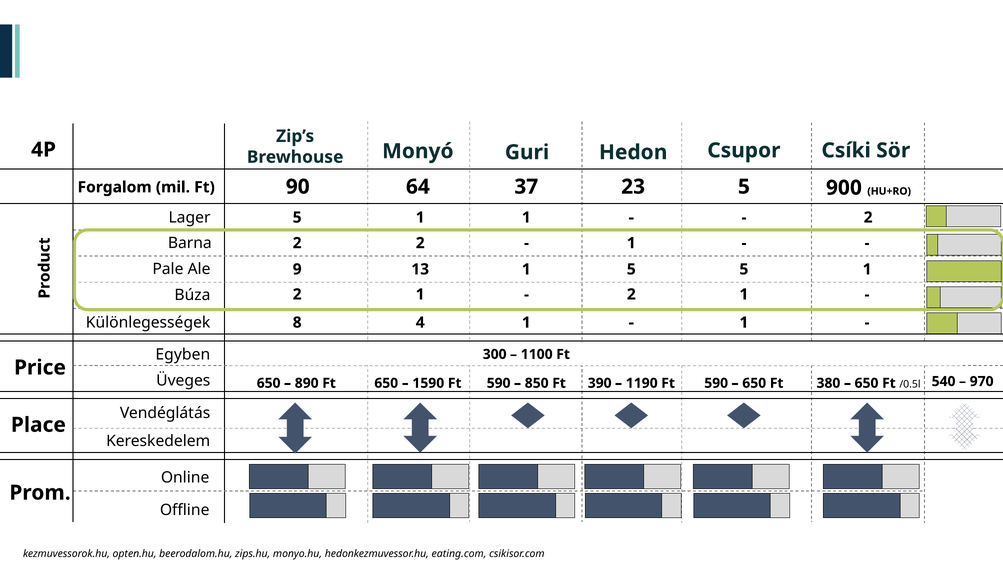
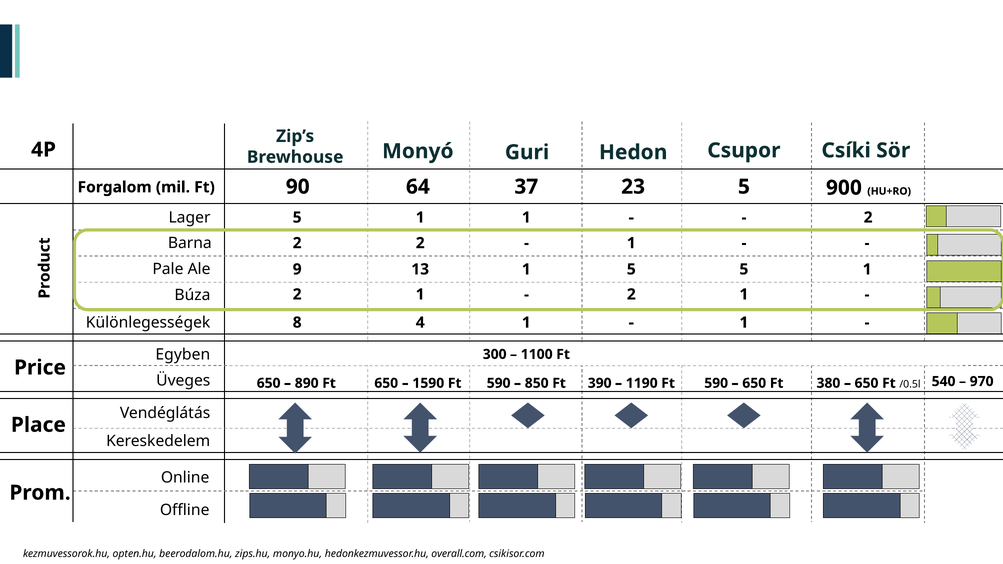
eating.com: eating.com -> overall.com
